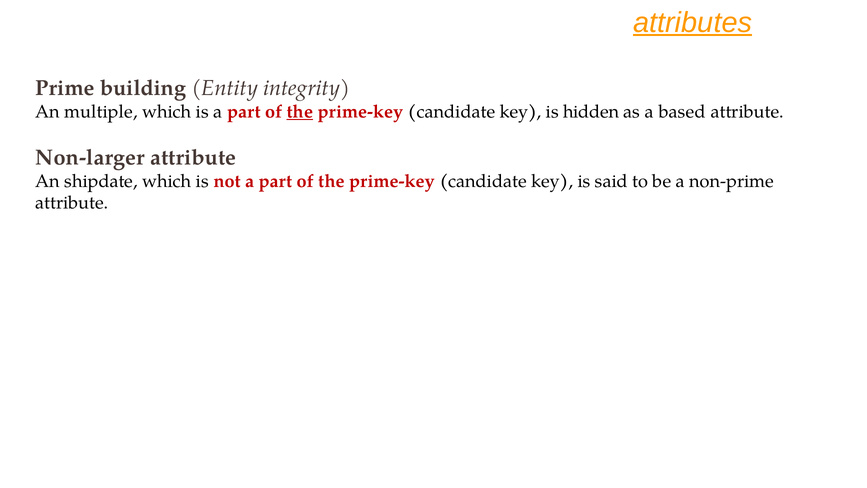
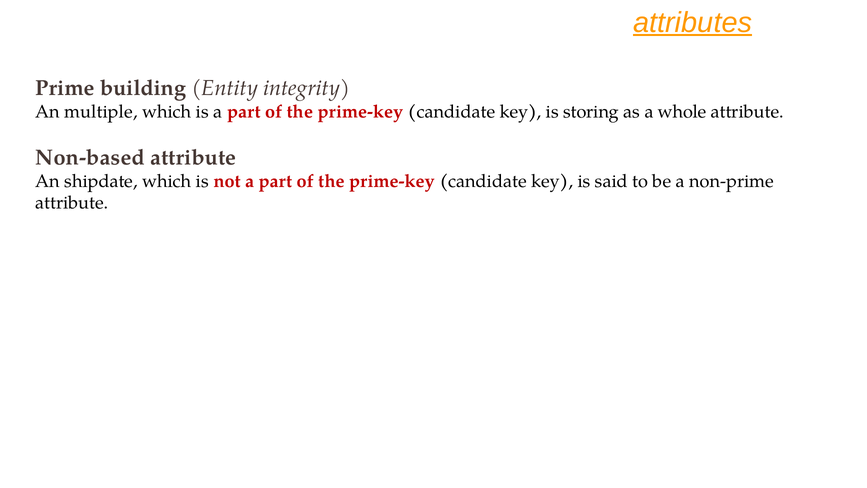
the at (300, 112) underline: present -> none
hidden: hidden -> storing
based: based -> whole
Non-larger: Non-larger -> Non-based
